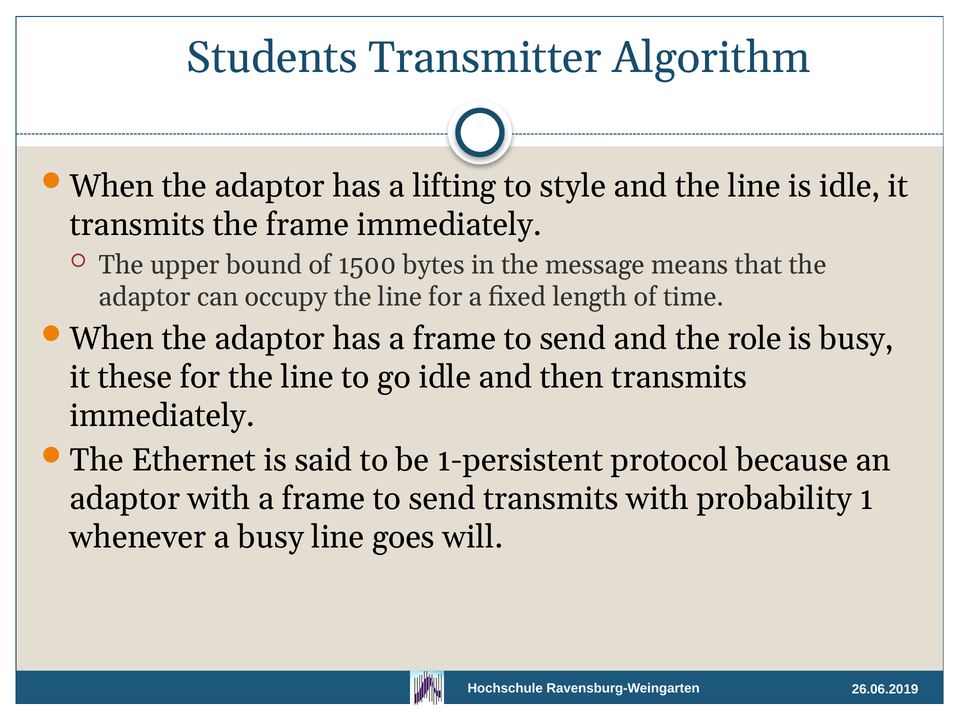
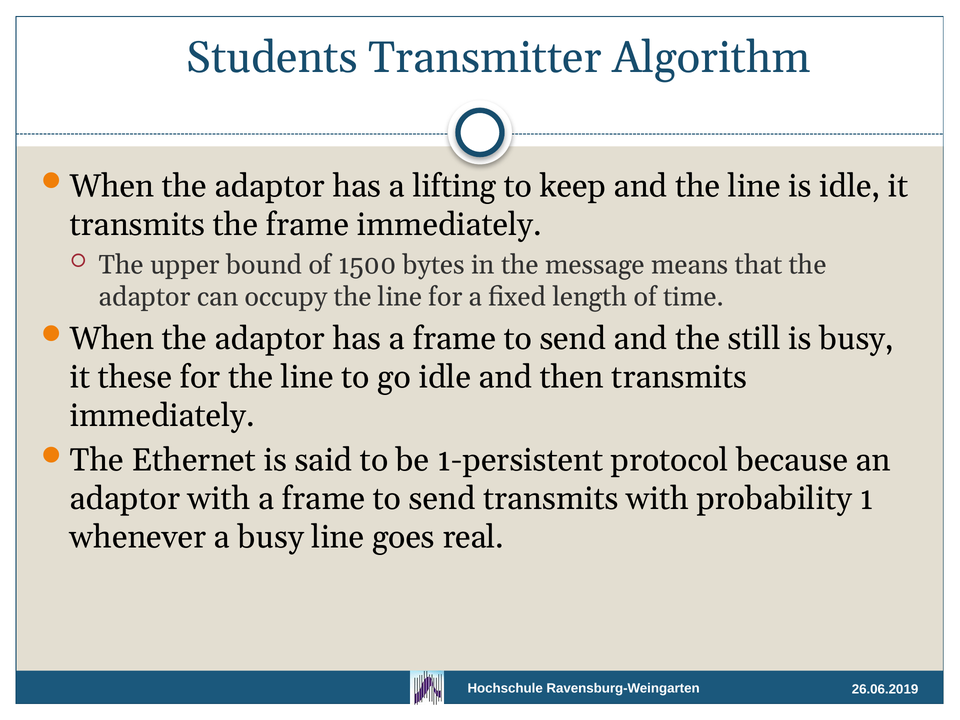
style: style -> keep
role: role -> still
will: will -> real
